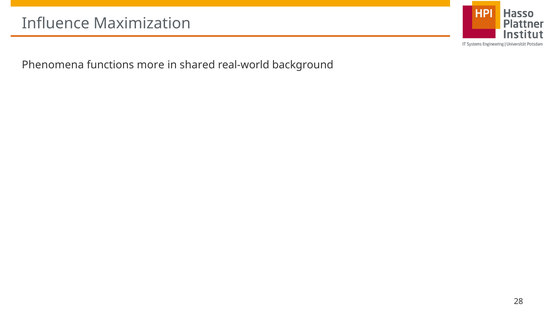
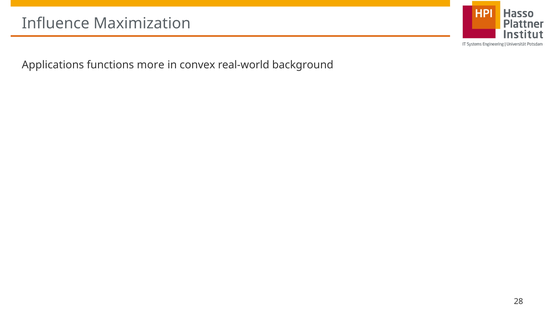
Phenomena: Phenomena -> Applications
shared: shared -> convex
